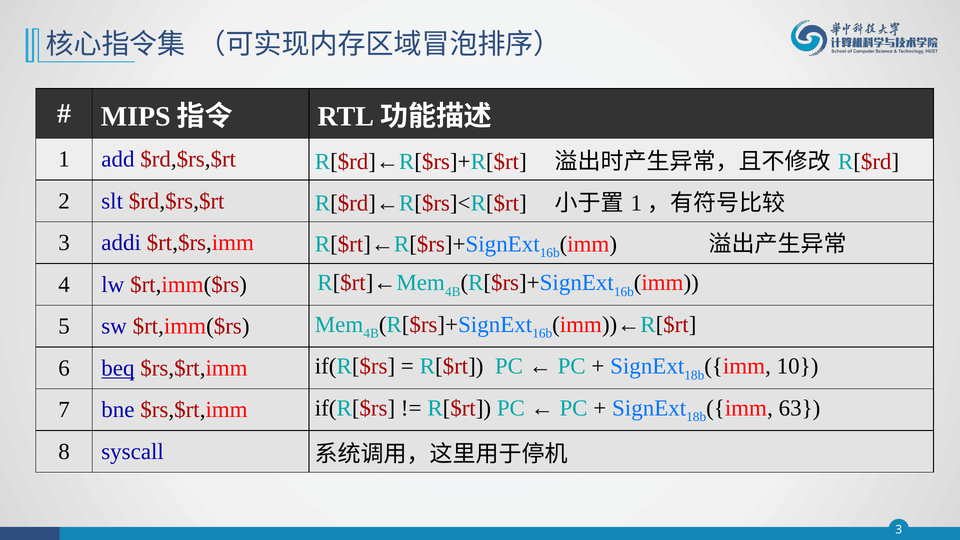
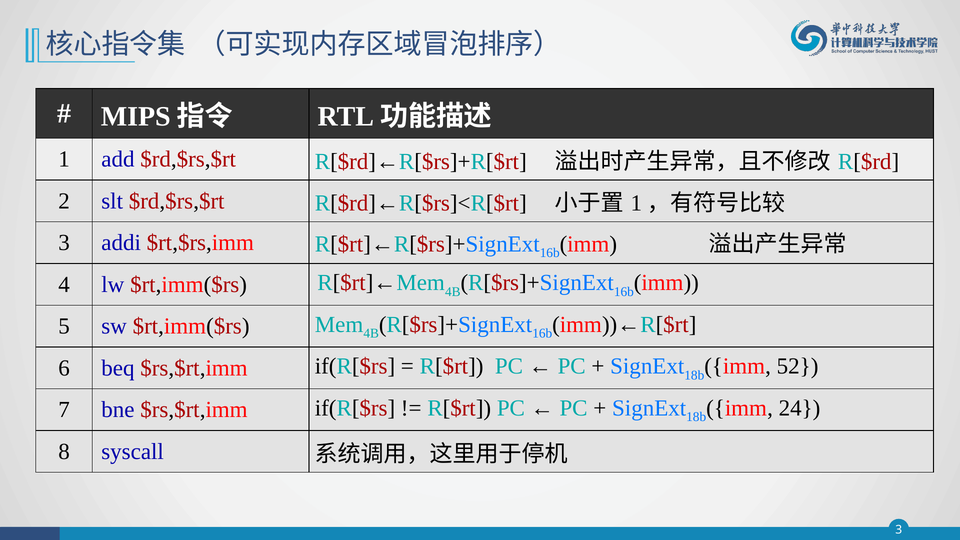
beq underline: present -> none
10: 10 -> 52
63: 63 -> 24
